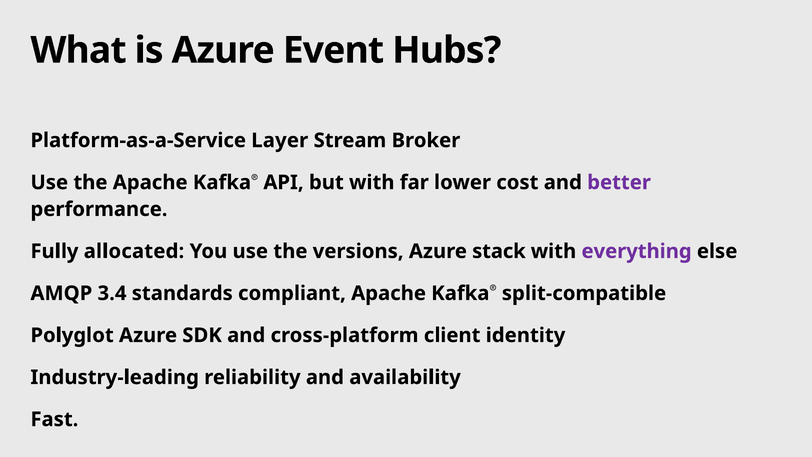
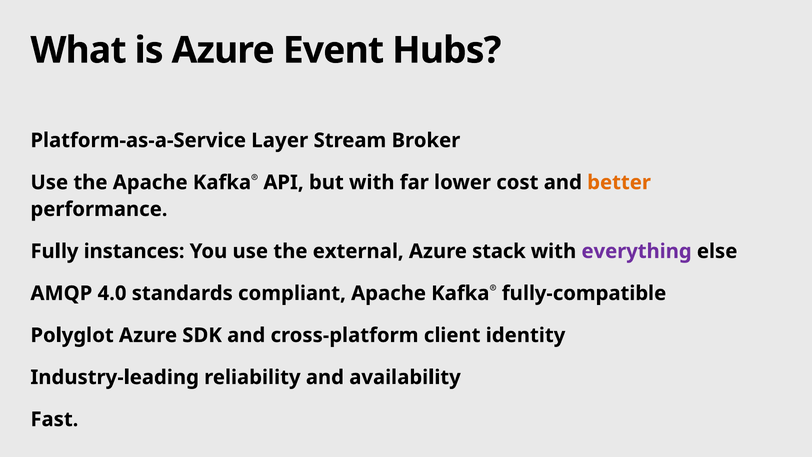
better colour: purple -> orange
allocated: allocated -> instances
versions: versions -> external
3.4: 3.4 -> 4.0
split-compatible: split-compatible -> fully-compatible
